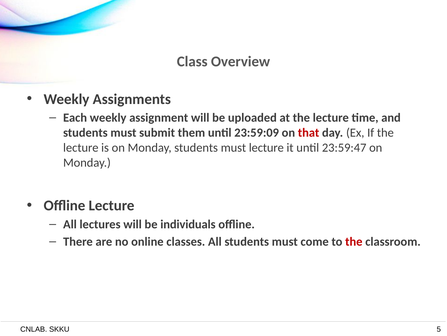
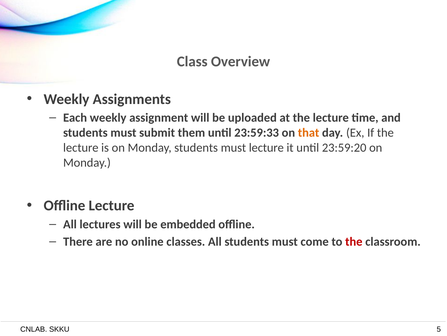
23:59:09: 23:59:09 -> 23:59:33
that colour: red -> orange
23:59:47: 23:59:47 -> 23:59:20
individuals: individuals -> embedded
